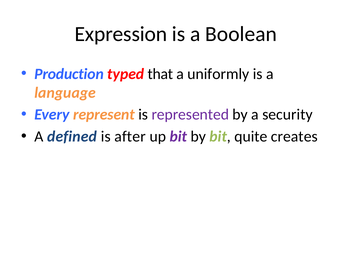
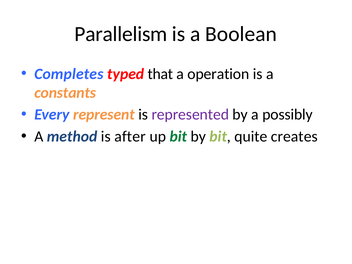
Expression: Expression -> Parallelism
Production: Production -> Completes
uniformly: uniformly -> operation
language: language -> constants
security: security -> possibly
defined: defined -> method
bit at (178, 136) colour: purple -> green
